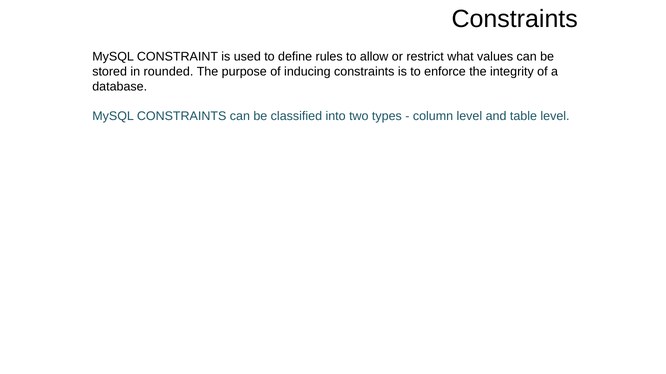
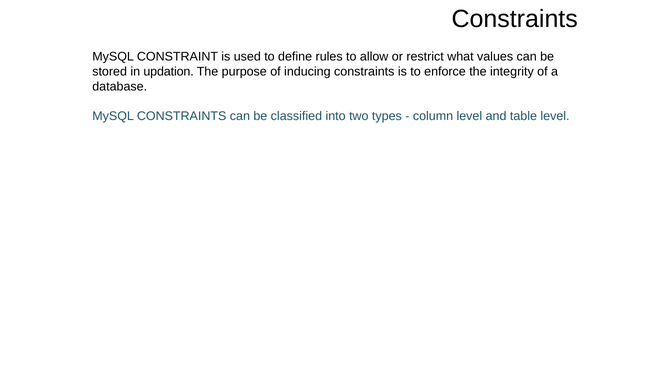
rounded: rounded -> updation
